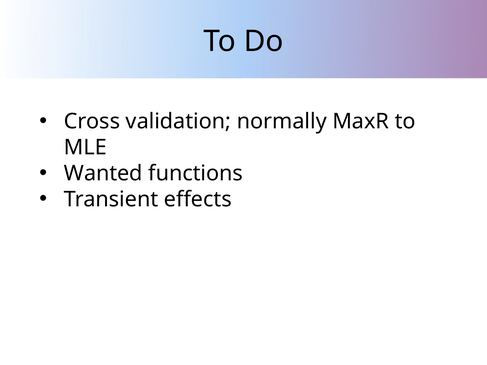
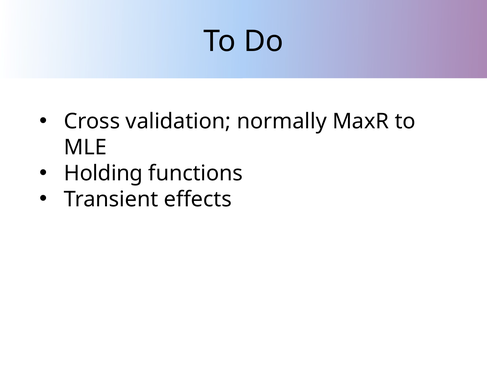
Wanted: Wanted -> Holding
